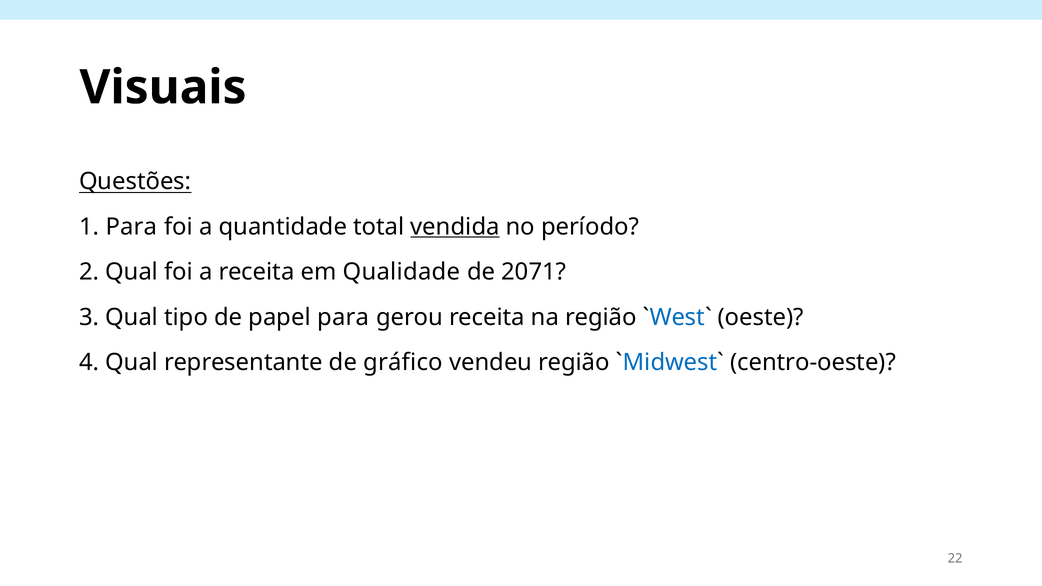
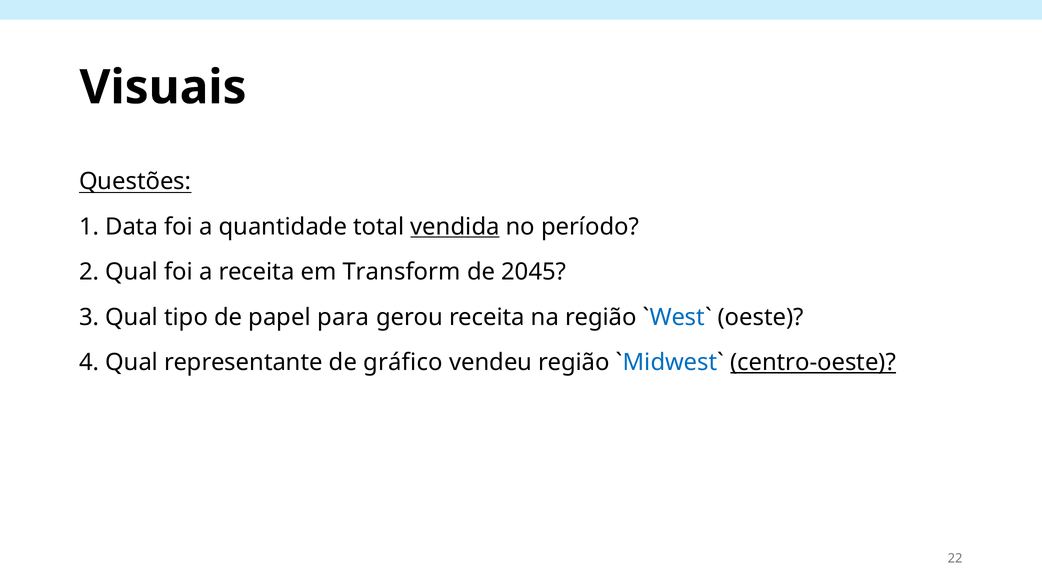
1 Para: Para -> Data
Qualidade: Qualidade -> Transform
2071: 2071 -> 2045
centro-oeste underline: none -> present
